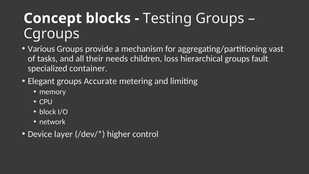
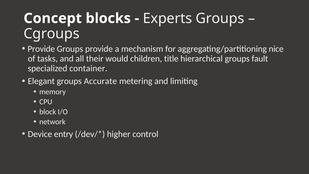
Testing: Testing -> Experts
Various at (41, 49): Various -> Provide
vast: vast -> nice
needs: needs -> would
loss: loss -> title
layer: layer -> entry
